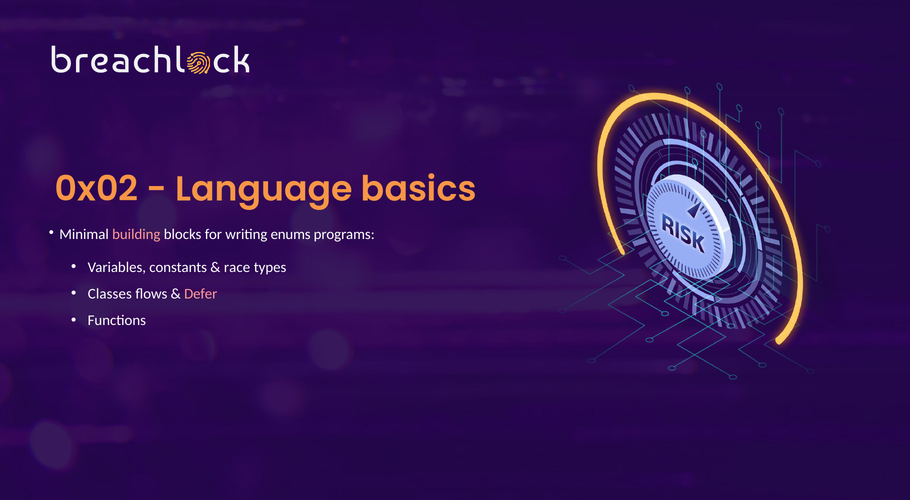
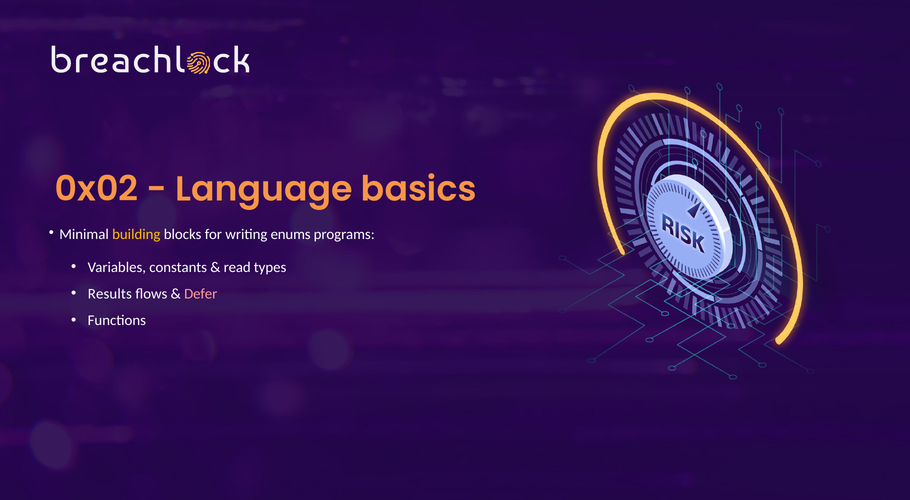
building colour: pink -> yellow
race: race -> read
Classes: Classes -> Results
